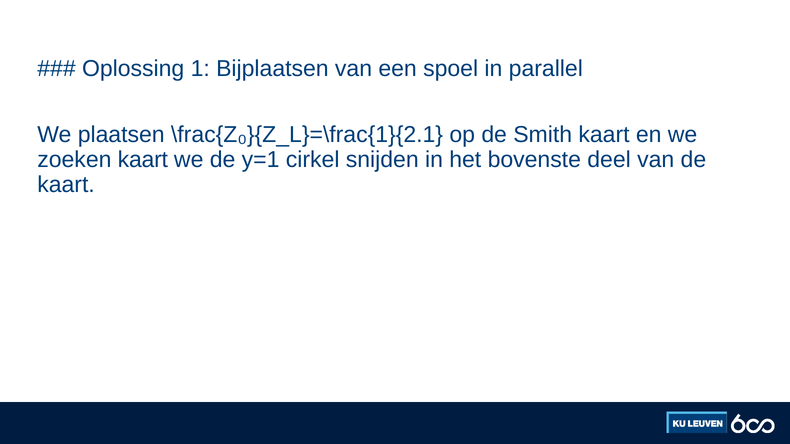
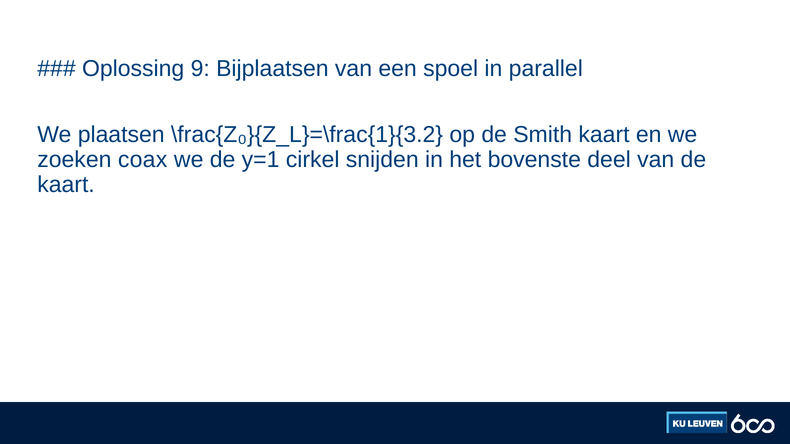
1: 1 -> 9
\frac{Z₀}{Z_L}=\frac{1}{2.1: \frac{Z₀}{Z_L}=\frac{1}{2.1 -> \frac{Z₀}{Z_L}=\frac{1}{3.2
zoeken kaart: kaart -> coax
